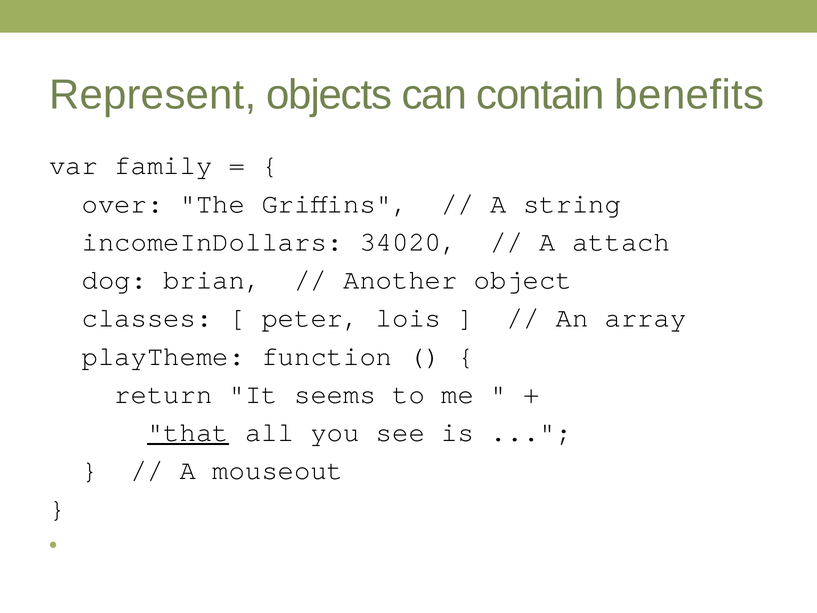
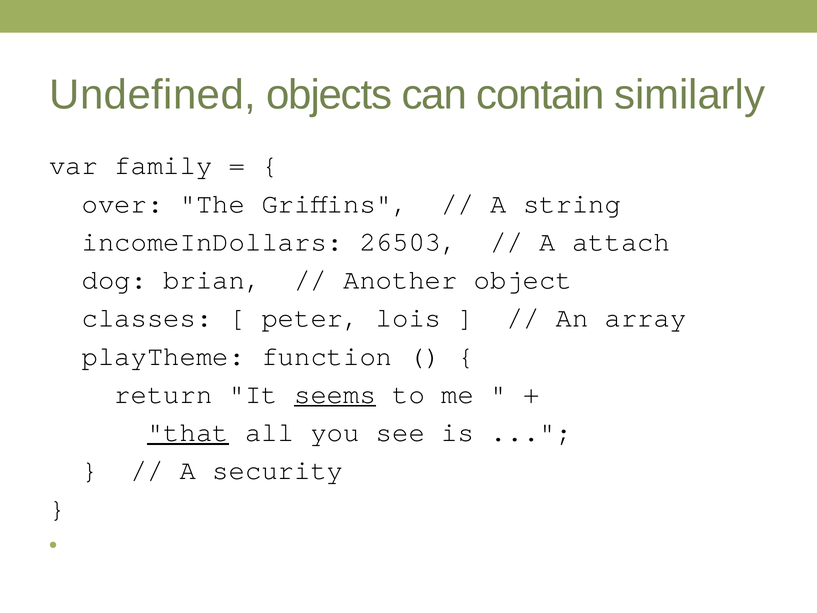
Represent: Represent -> Undefined
benefits: benefits -> similarly
34020: 34020 -> 26503
seems underline: none -> present
mouseout: mouseout -> security
